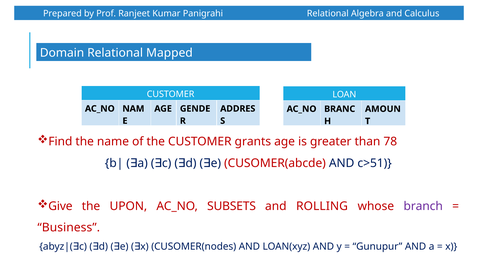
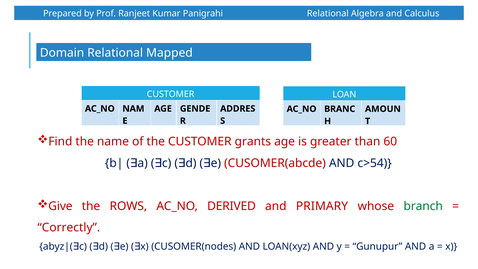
78: 78 -> 60
c>51: c>51 -> c>54
UPON: UPON -> ROWS
SUBSETS: SUBSETS -> DERIVED
ROLLING: ROLLING -> PRIMARY
branch colour: purple -> green
Business: Business -> Correctly
